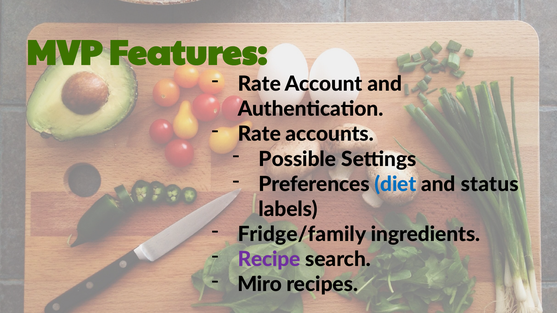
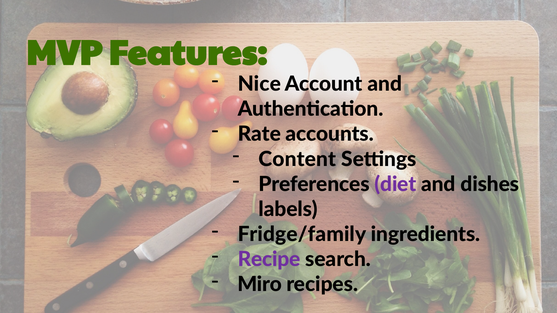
Rate at (259, 84): Rate -> Nice
Possible: Possible -> Content
diet colour: blue -> purple
status: status -> dishes
